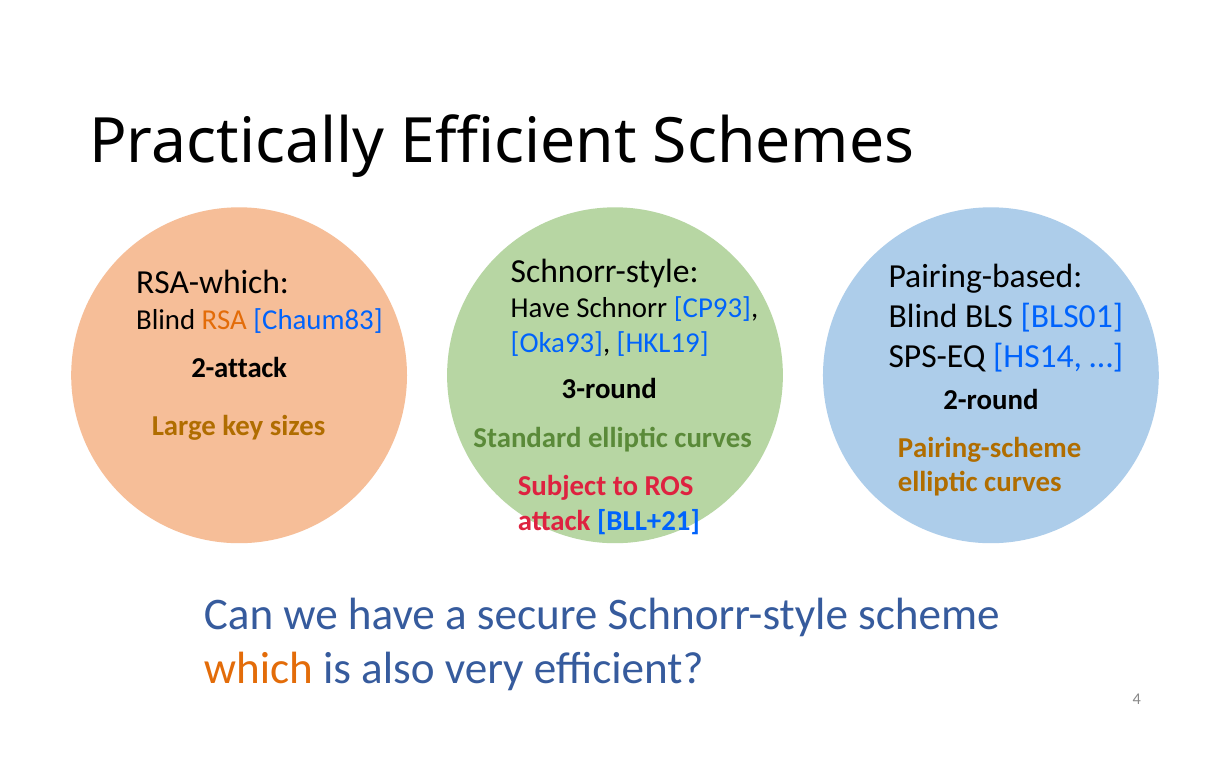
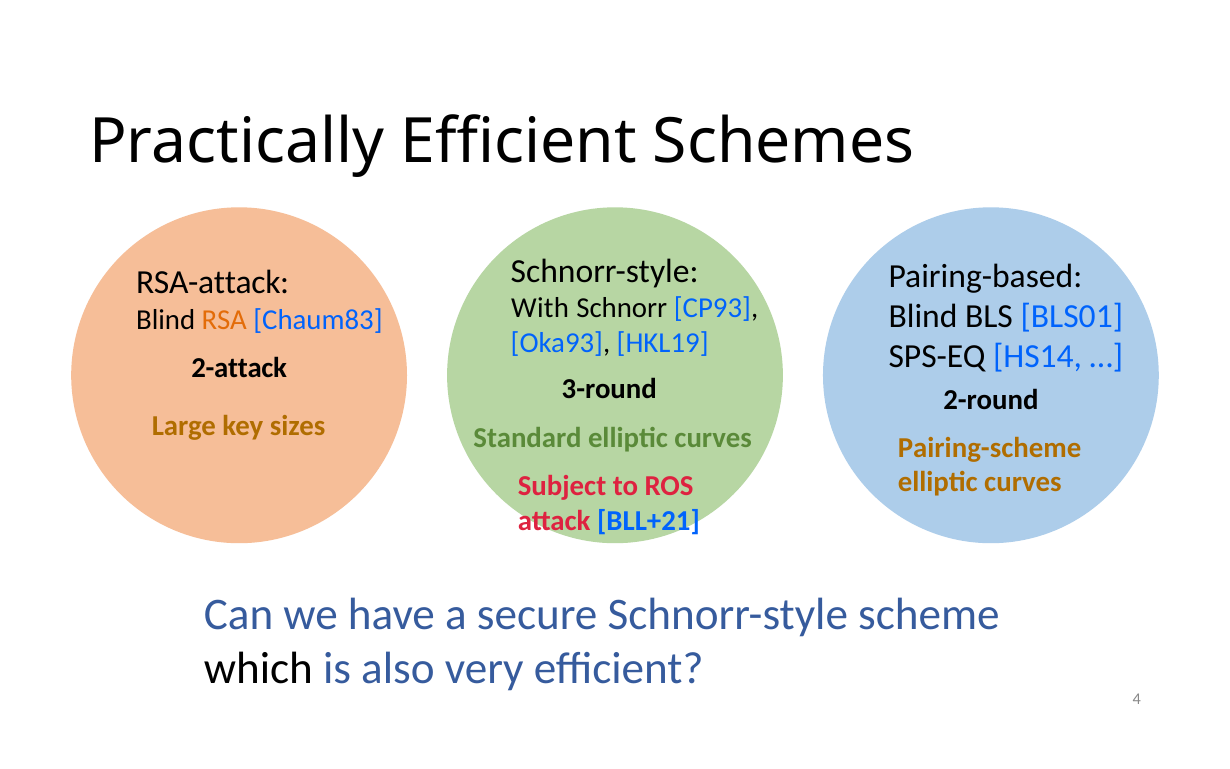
RSA-which: RSA-which -> RSA-attack
Have at (540, 308): Have -> With
which colour: orange -> black
